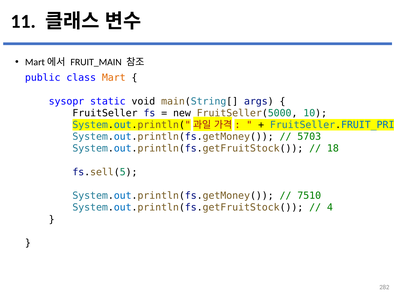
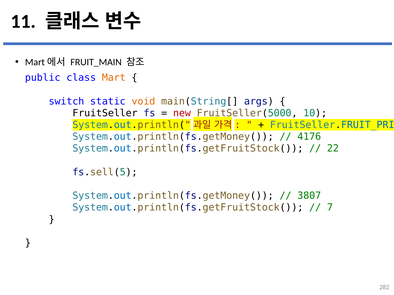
sysopr: sysopr -> switch
void colour: black -> orange
new colour: black -> red
5703: 5703 -> 4176
18: 18 -> 22
7510: 7510 -> 3807
4: 4 -> 7
